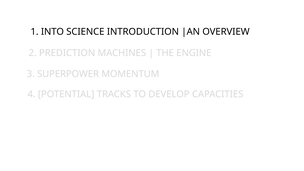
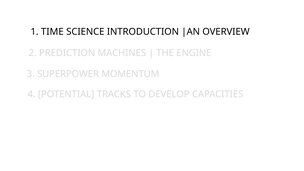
INTO: INTO -> TIME
